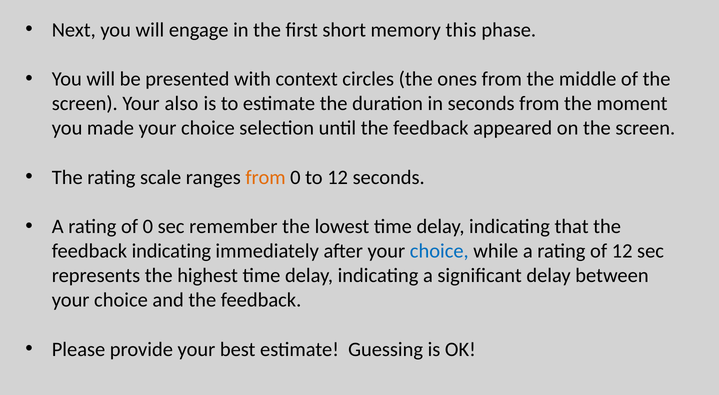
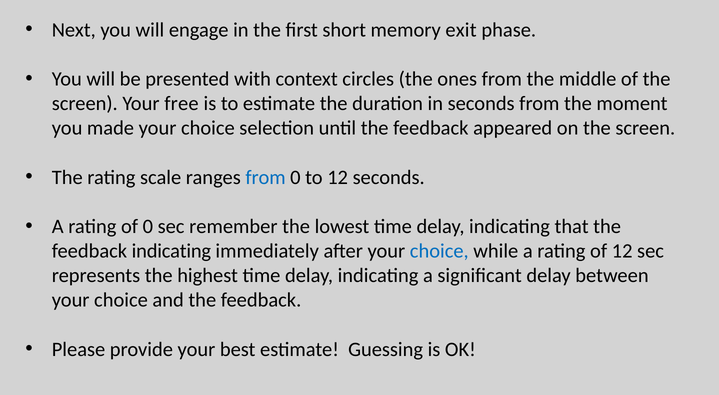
this: this -> exit
also: also -> free
from at (266, 177) colour: orange -> blue
